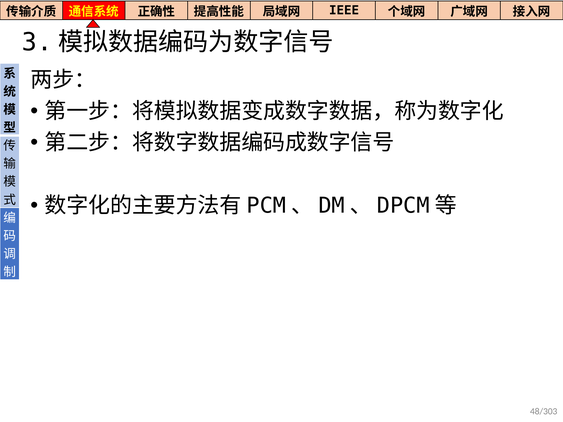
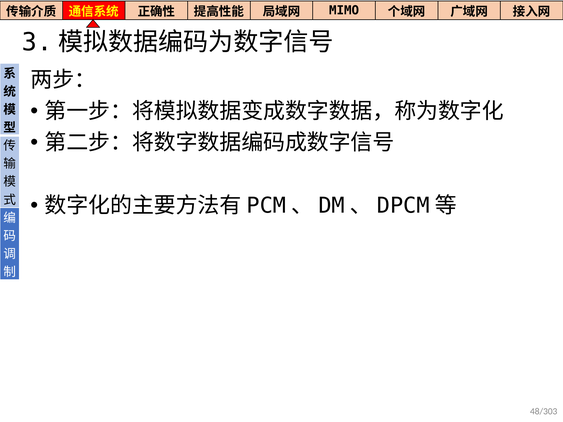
IEEE: IEEE -> MIMO
